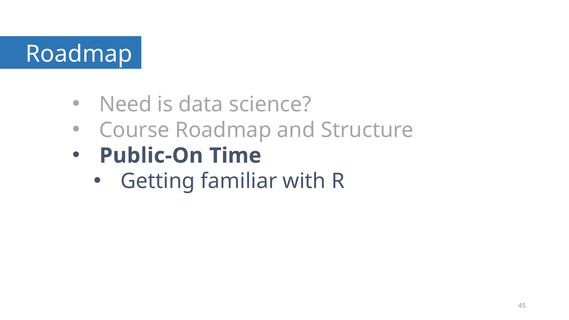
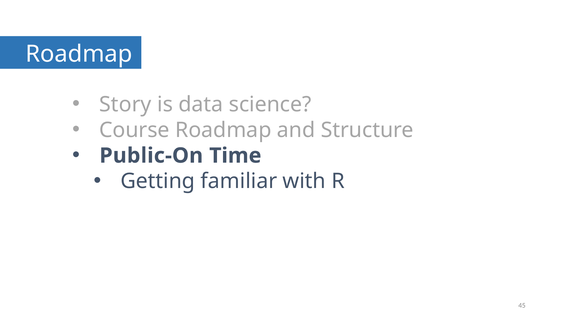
Need: Need -> Story
